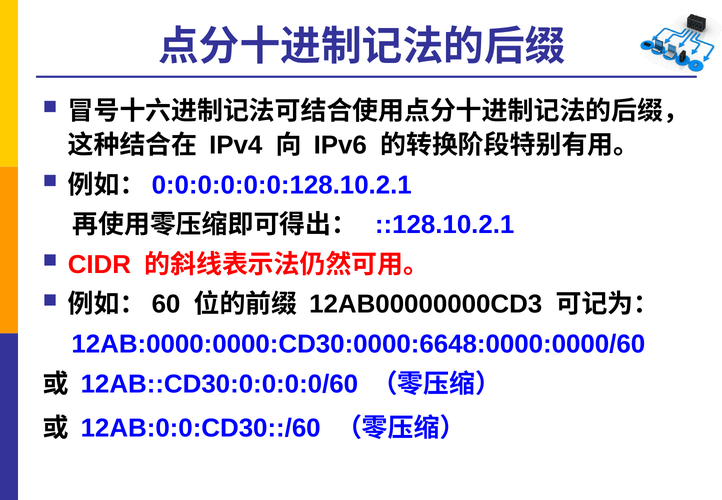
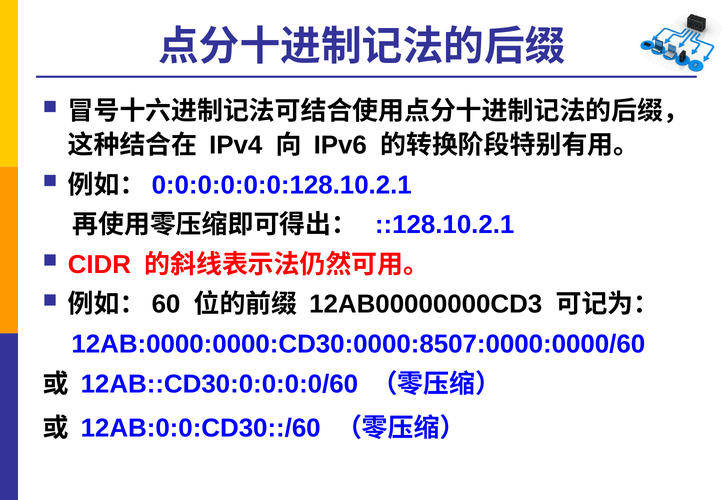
12AB:0000:0000:CD30:0000:6648:0000:0000/60: 12AB:0000:0000:CD30:0000:6648:0000:0000/60 -> 12AB:0000:0000:CD30:0000:8507:0000:0000/60
